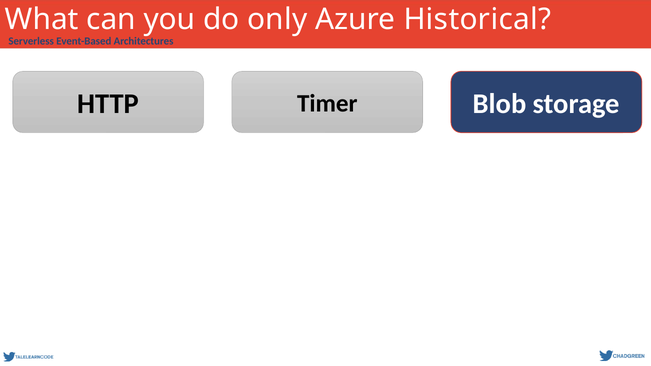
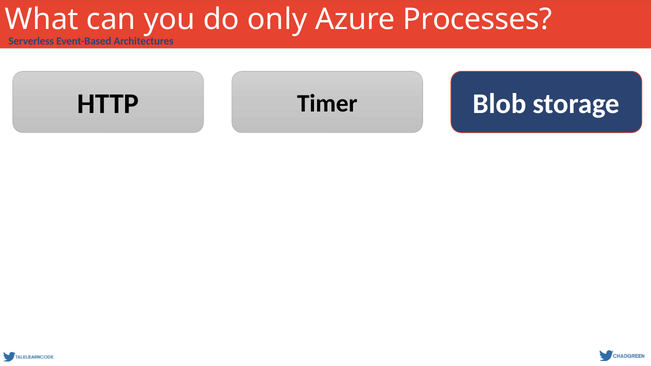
Historical: Historical -> Processes
